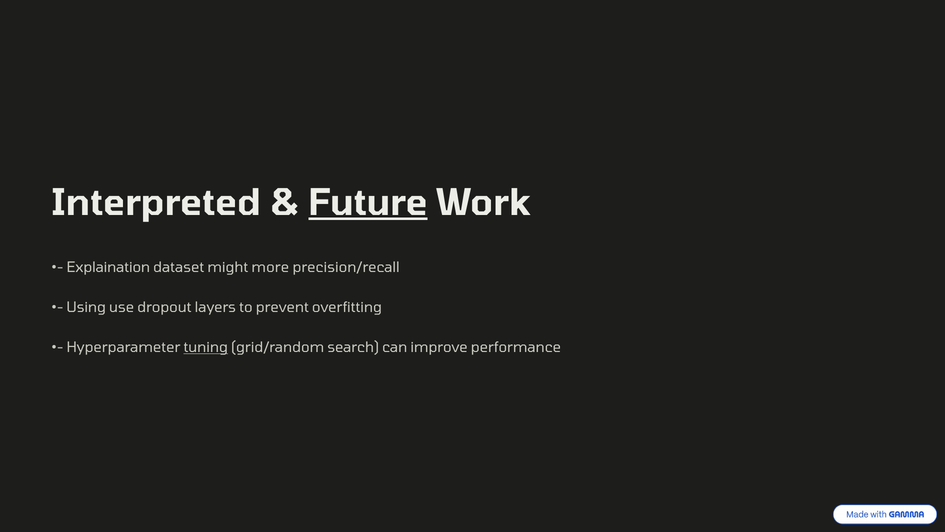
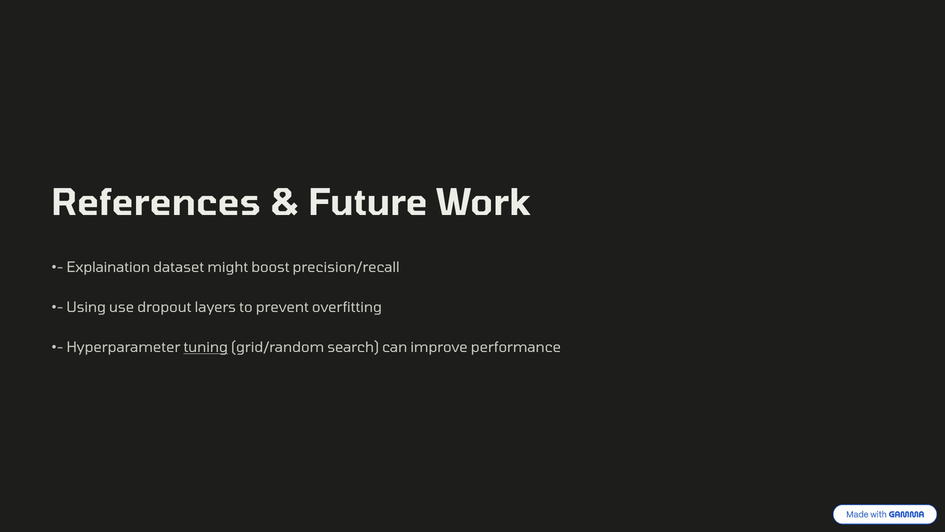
Interpreted: Interpreted -> References
Future underline: present -> none
more: more -> boost
